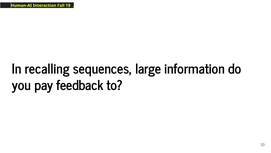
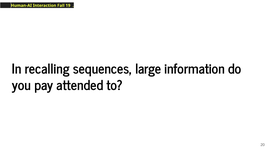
feedback: feedback -> attended
